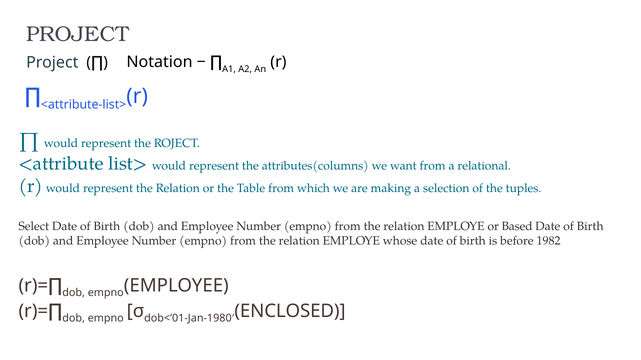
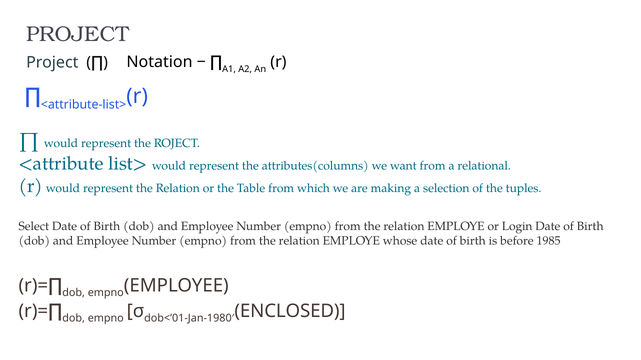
Based: Based -> Login
1982: 1982 -> 1985
